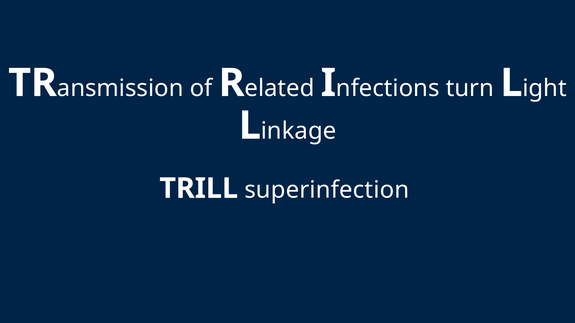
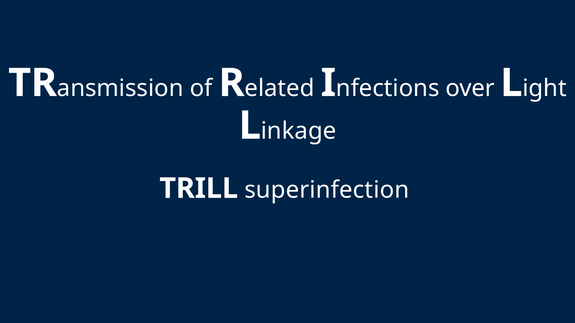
turn: turn -> over
